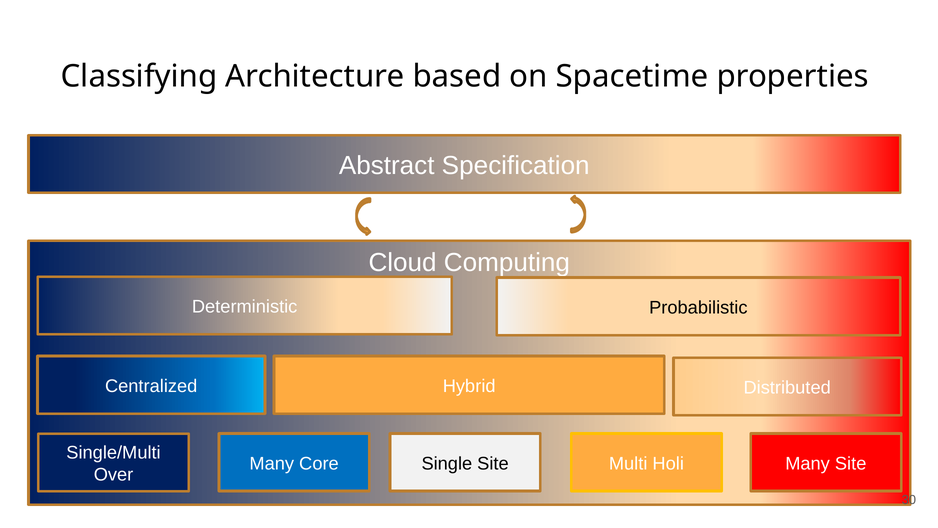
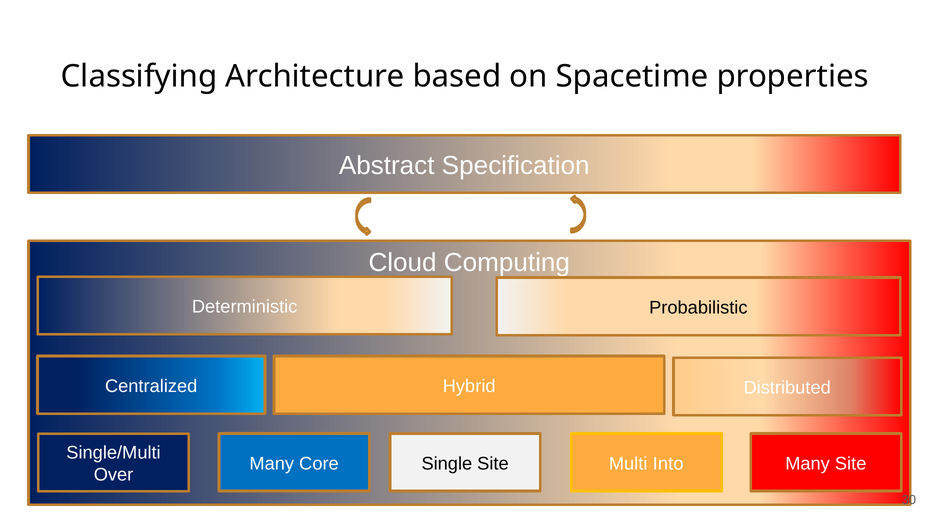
Holi: Holi -> Into
